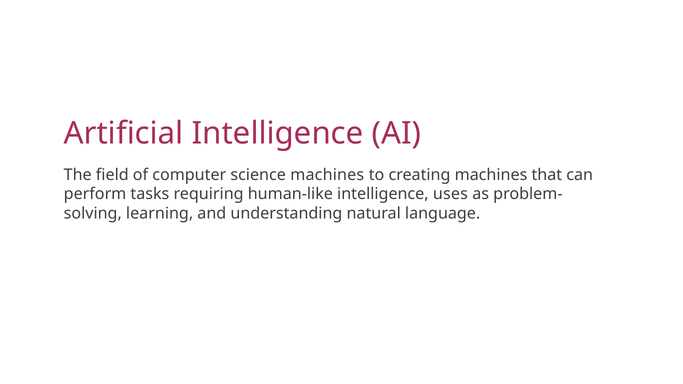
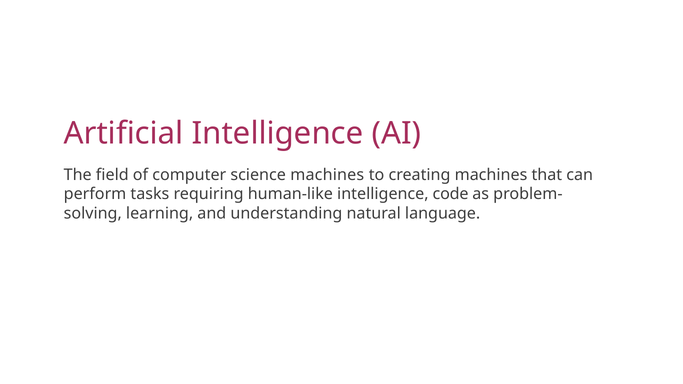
uses: uses -> code
